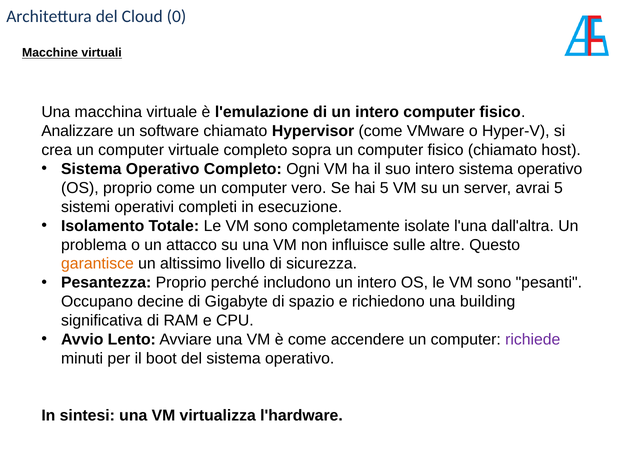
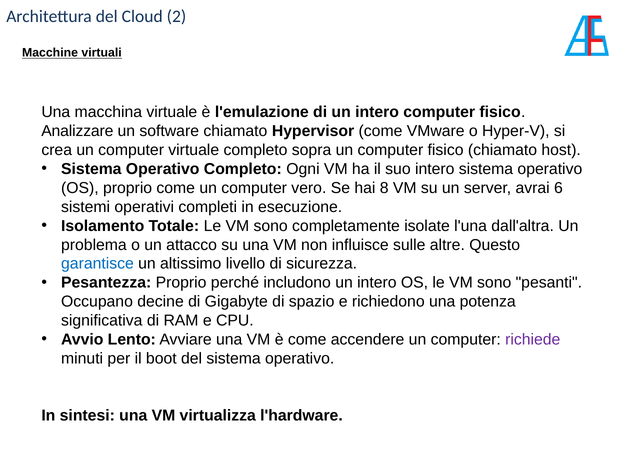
0: 0 -> 2
hai 5: 5 -> 8
avrai 5: 5 -> 6
garantisce colour: orange -> blue
building: building -> potenza
